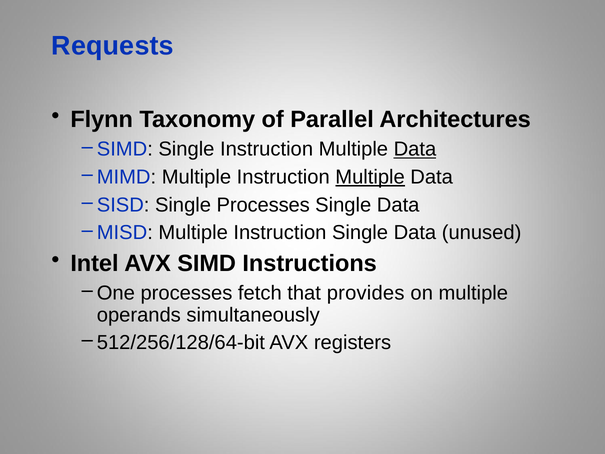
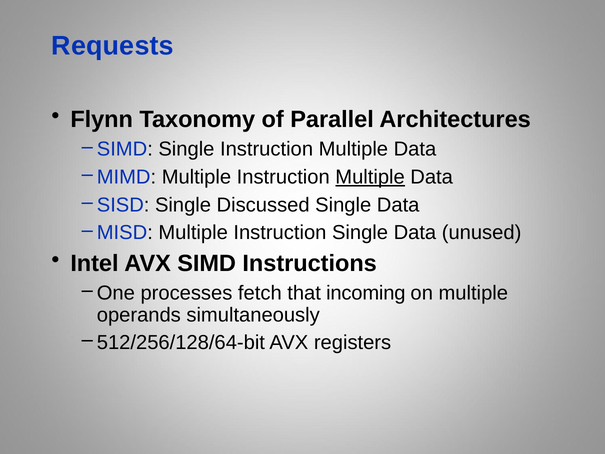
Data at (415, 149) underline: present -> none
Single Processes: Processes -> Discussed
provides: provides -> incoming
